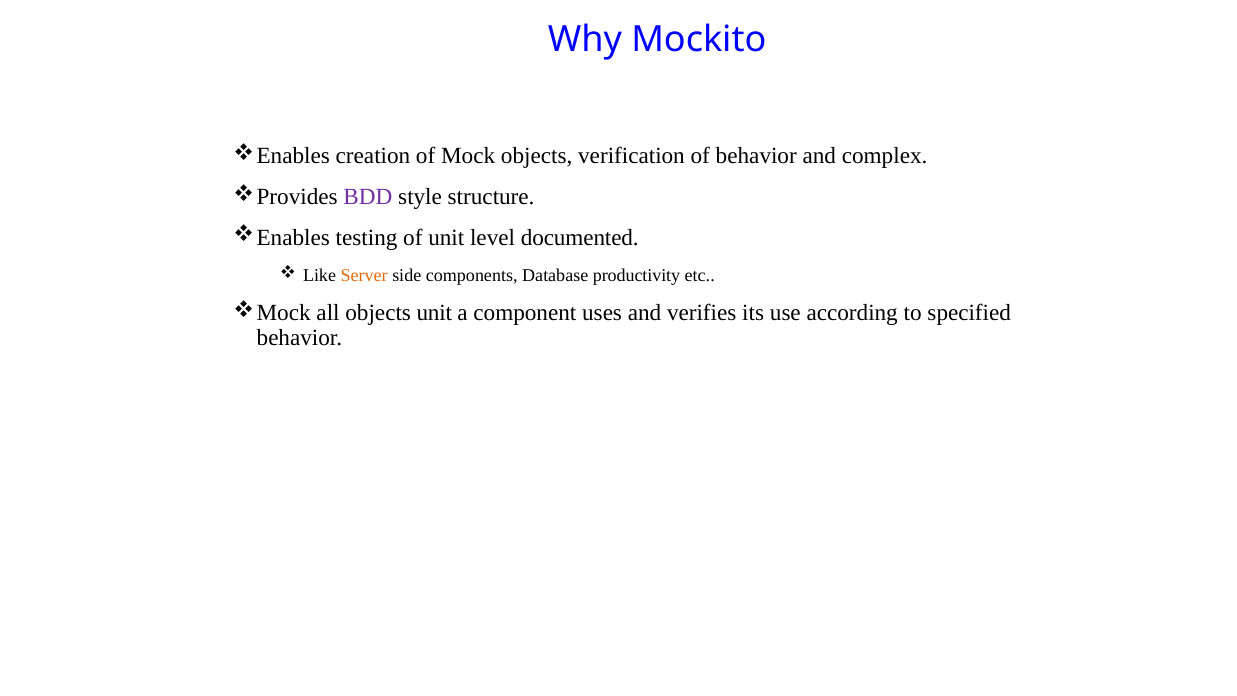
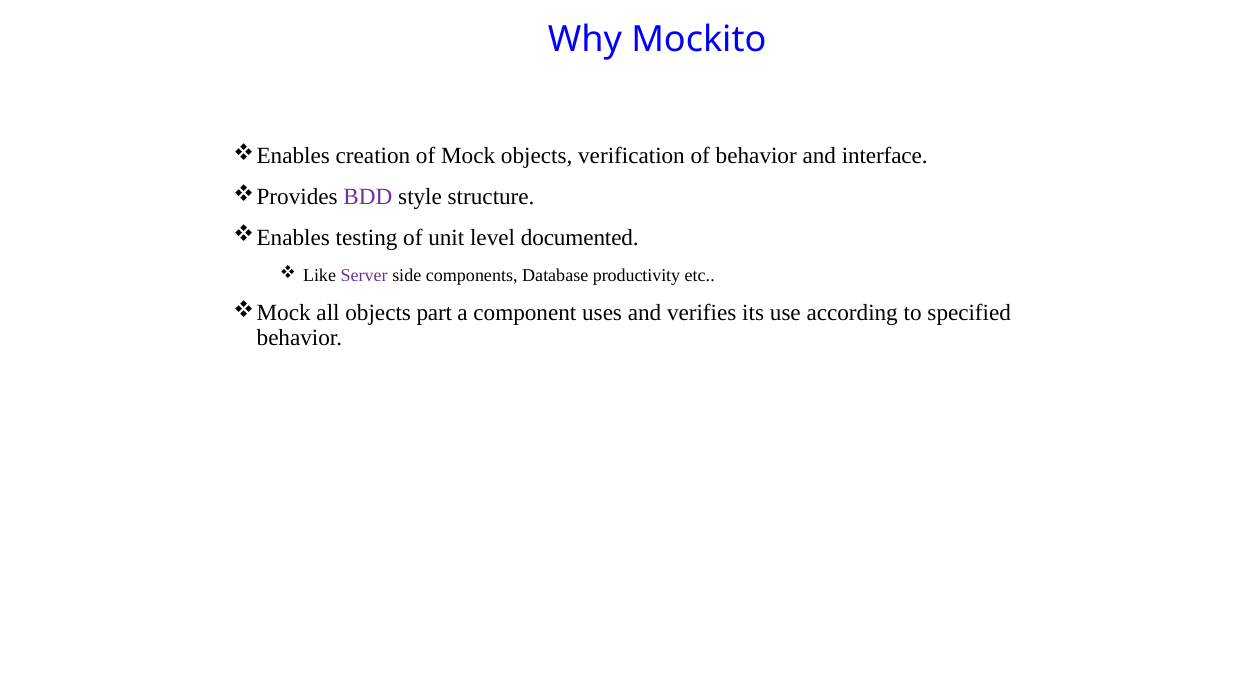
complex: complex -> interface
Server colour: orange -> purple
objects unit: unit -> part
